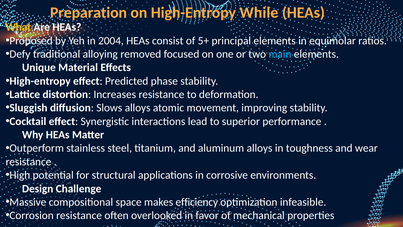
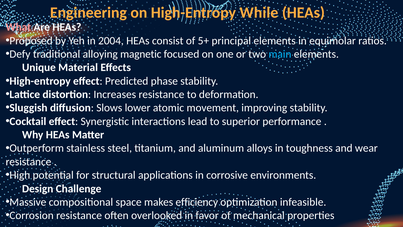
Preparation: Preparation -> Engineering
What colour: yellow -> pink
removed: removed -> magnetic
Slows alloys: alloys -> lower
